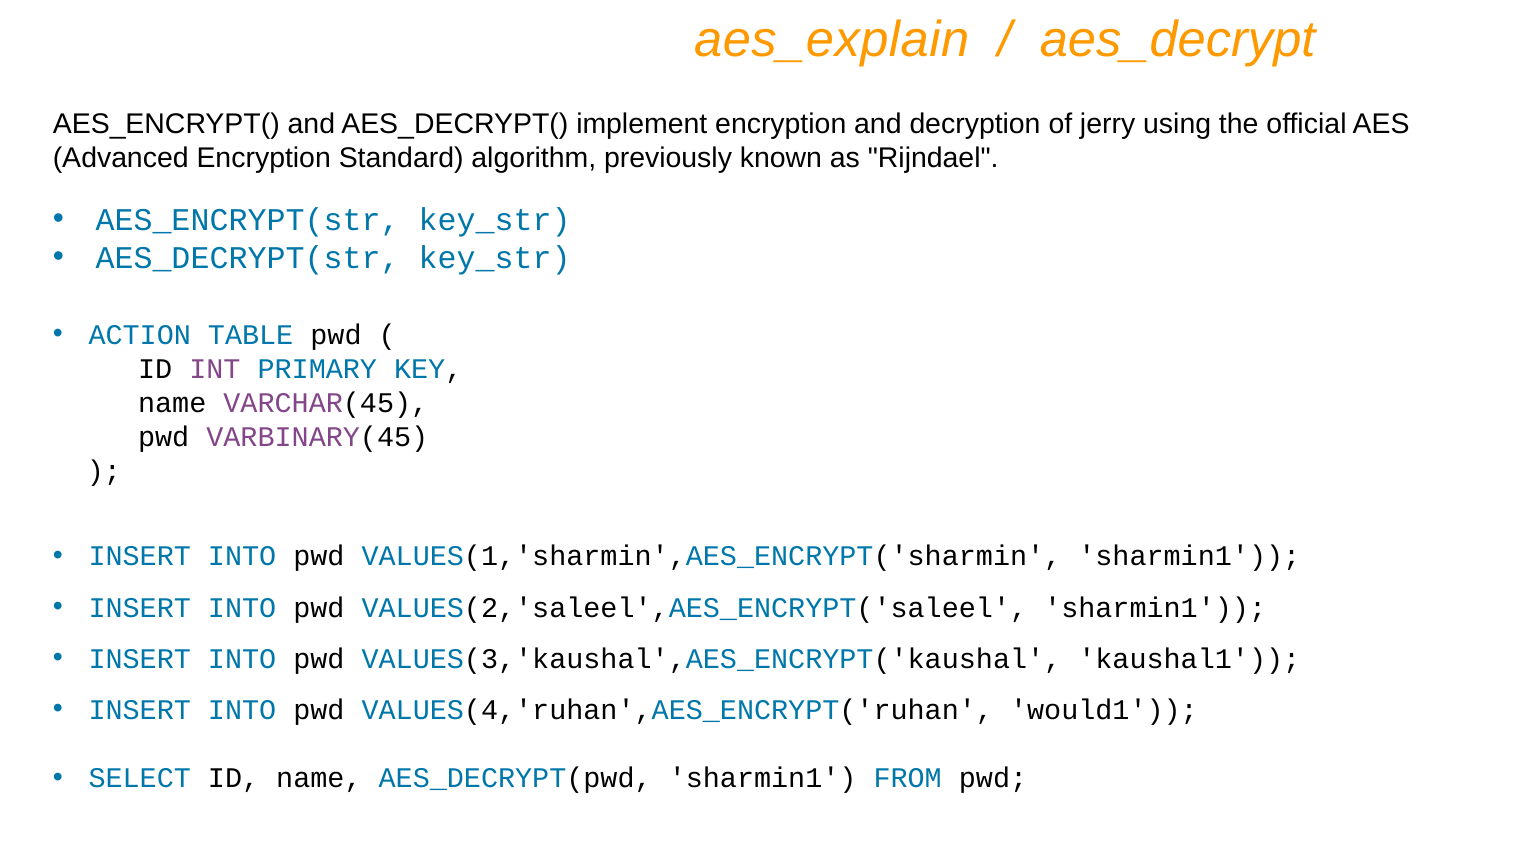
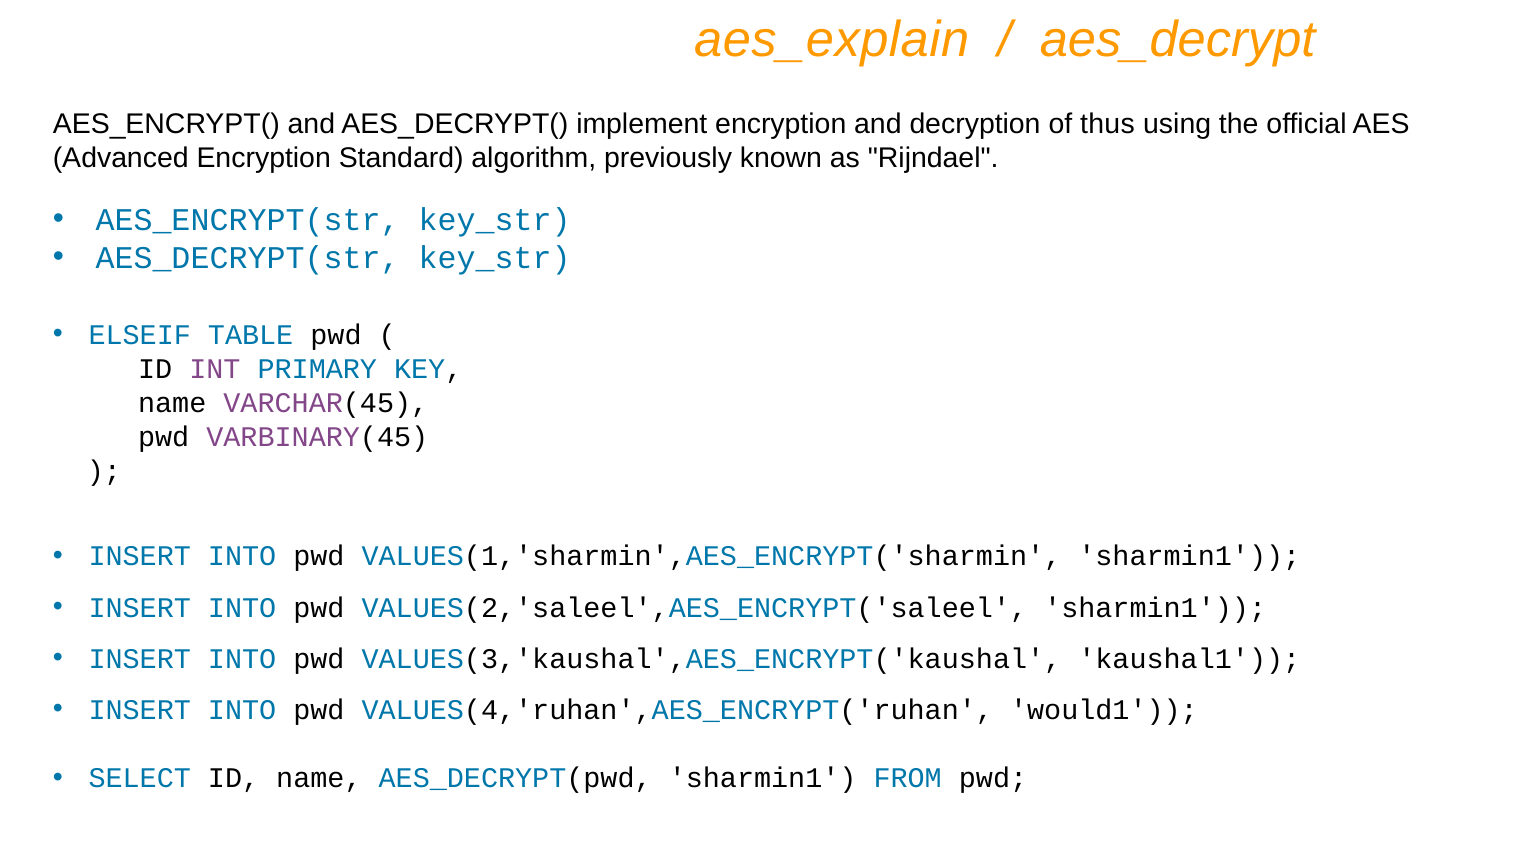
jerry: jerry -> thus
ACTION: ACTION -> ELSEIF
